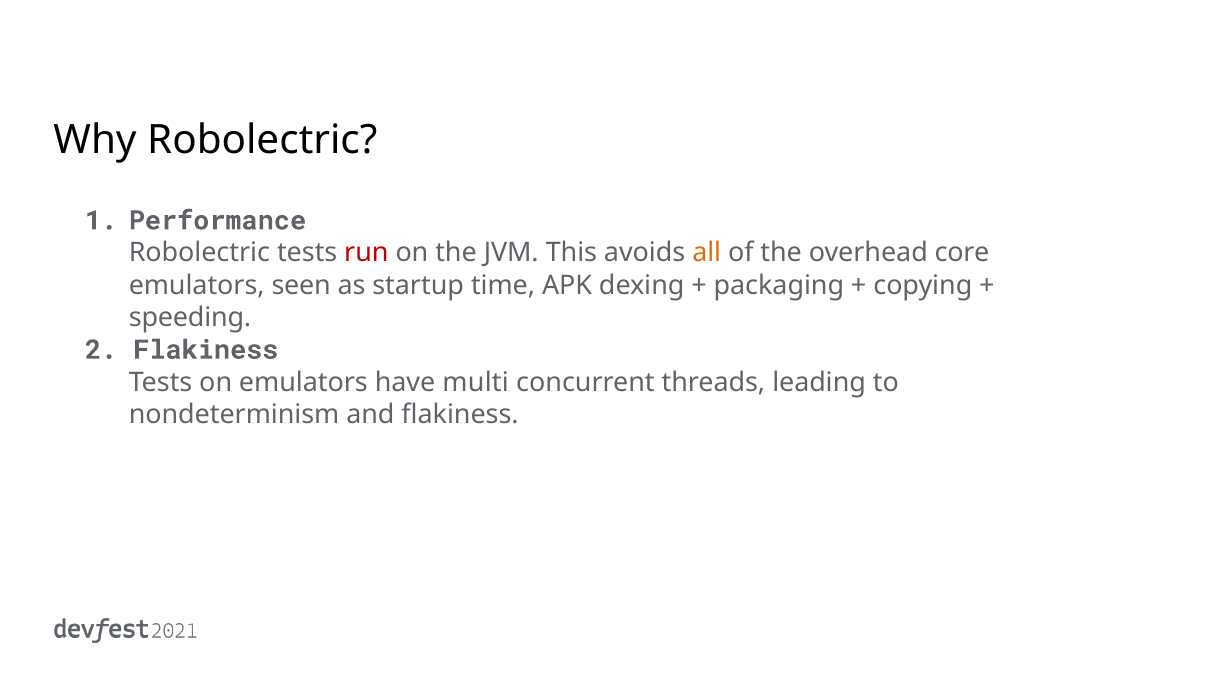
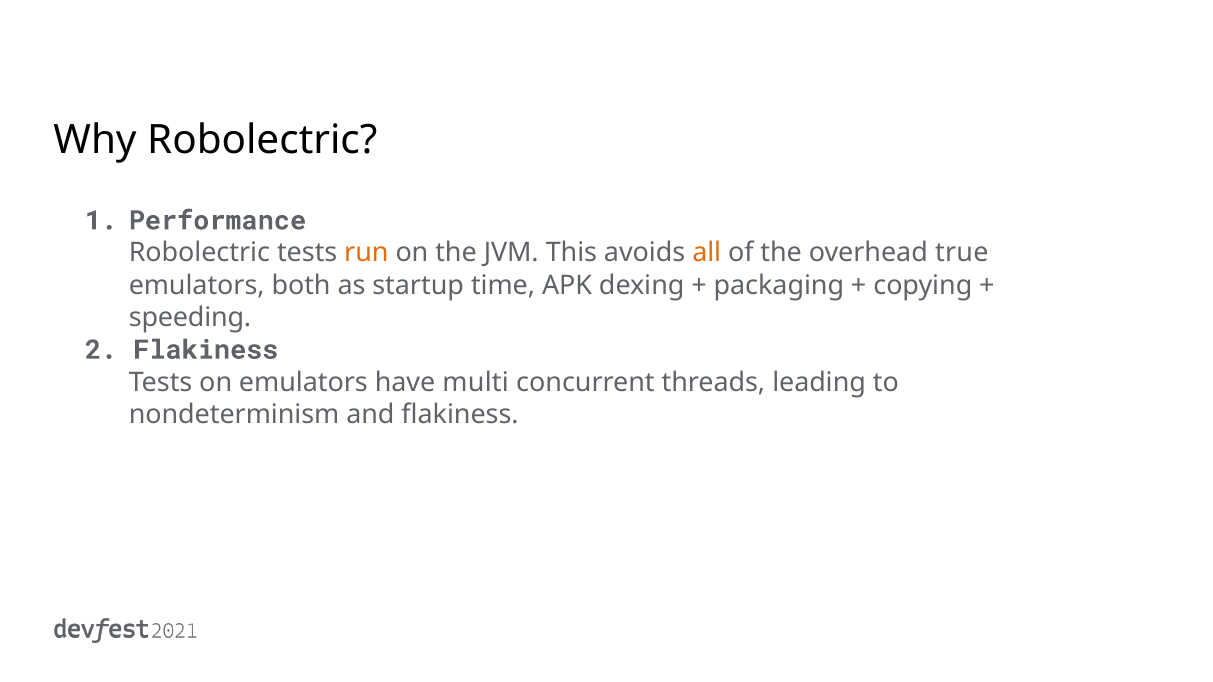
run colour: red -> orange
core: core -> true
seen: seen -> both
